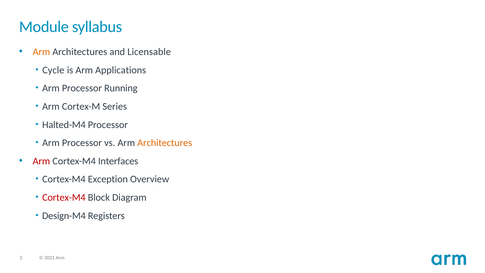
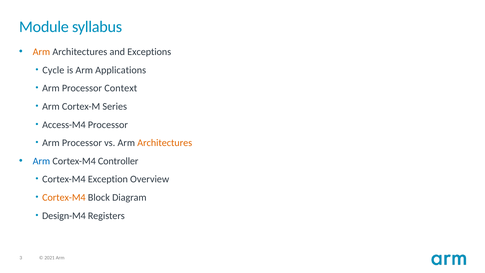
Licensable: Licensable -> Exceptions
Running: Running -> Context
Halted-M4: Halted-M4 -> Access-M4
Arm at (41, 161) colour: red -> blue
Interfaces: Interfaces -> Controller
Cortex-M4 at (64, 197) colour: red -> orange
